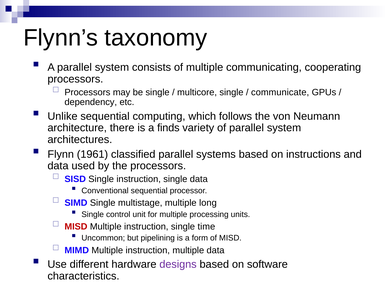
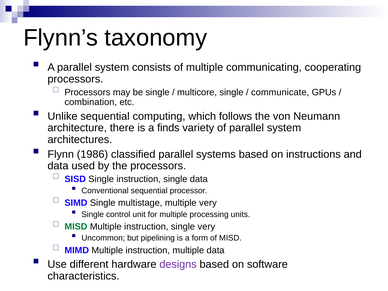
dependency: dependency -> combination
1961: 1961 -> 1986
multiple long: long -> very
MISD at (76, 227) colour: red -> green
single time: time -> very
